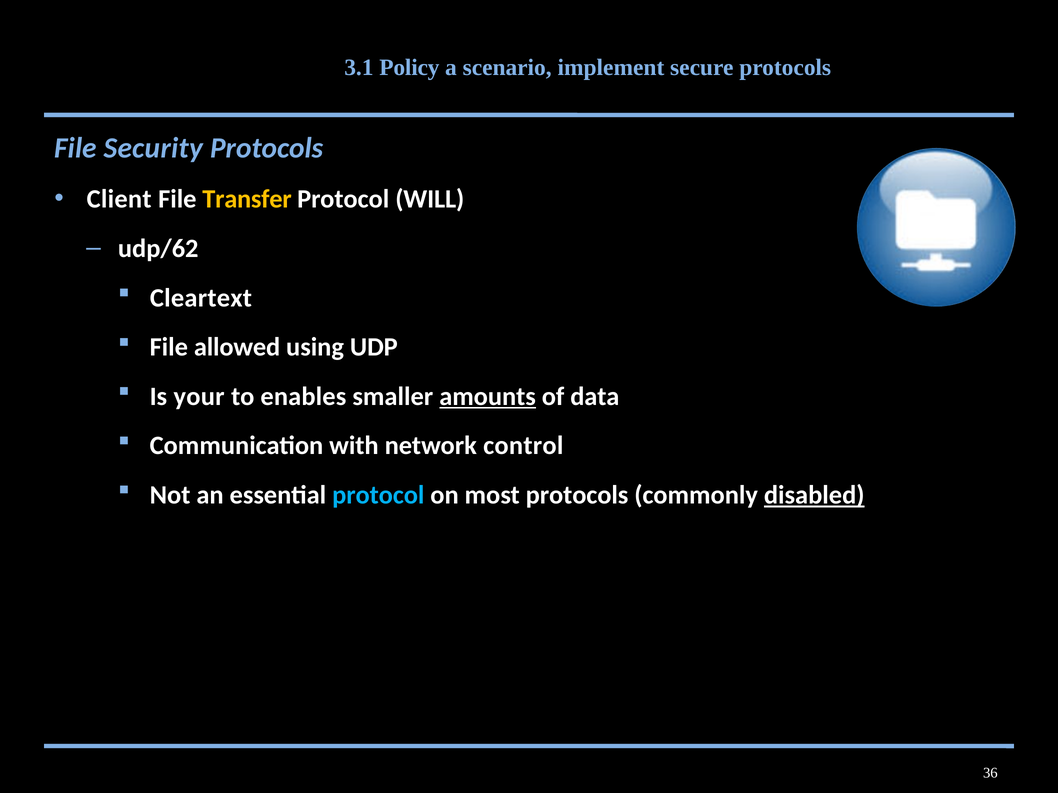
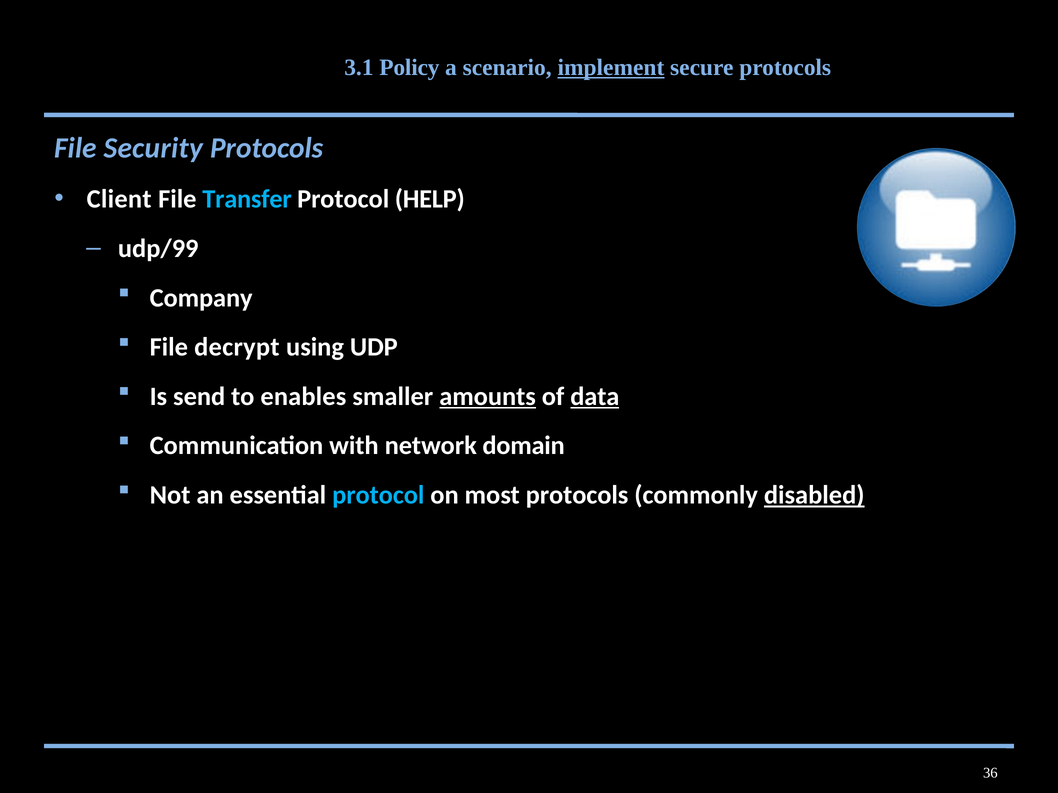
implement underline: none -> present
Transfer colour: yellow -> light blue
WILL: WILL -> HELP
udp/62: udp/62 -> udp/99
Cleartext: Cleartext -> Company
allowed: allowed -> decrypt
your: your -> send
data underline: none -> present
control: control -> domain
